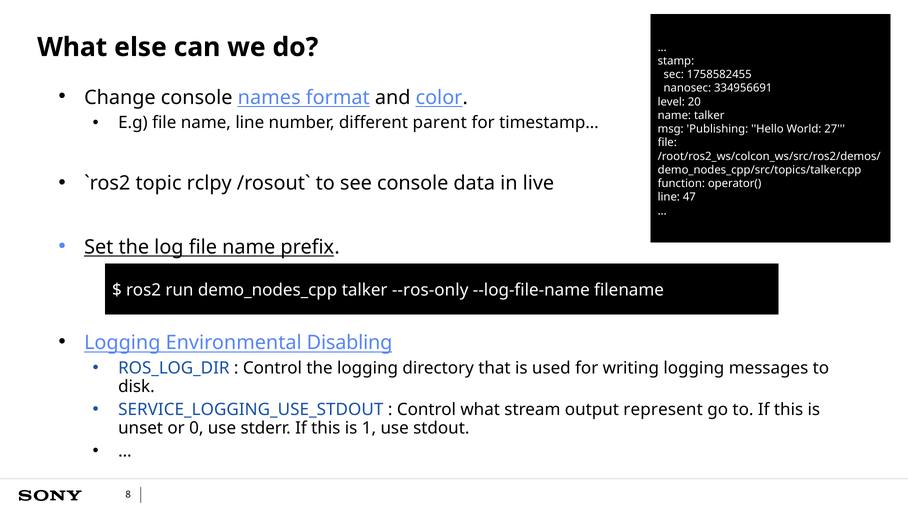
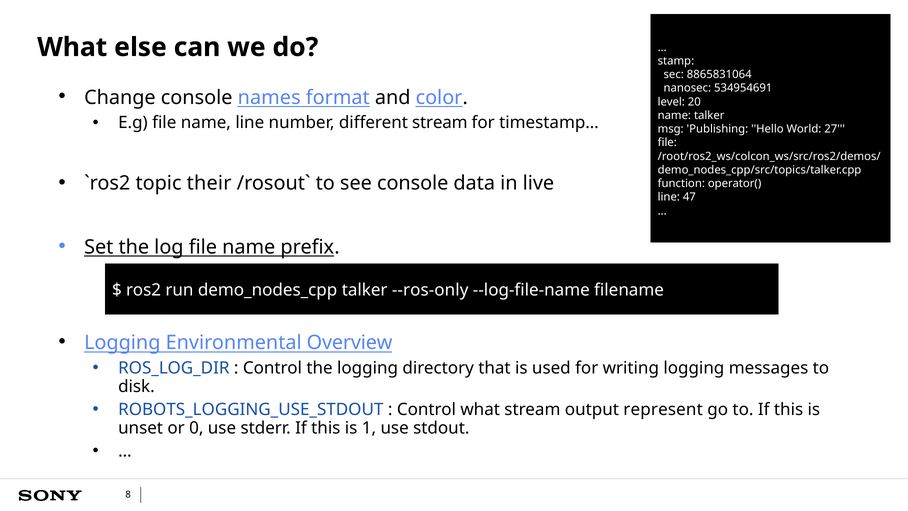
1758582455: 1758582455 -> 8865831064
334956691: 334956691 -> 534954691
different parent: parent -> stream
rclpy: rclpy -> their
Disabling: Disabling -> Overview
SERVICE_LOGGING_USE_STDOUT: SERVICE_LOGGING_USE_STDOUT -> ROBOTS_LOGGING_USE_STDOUT
